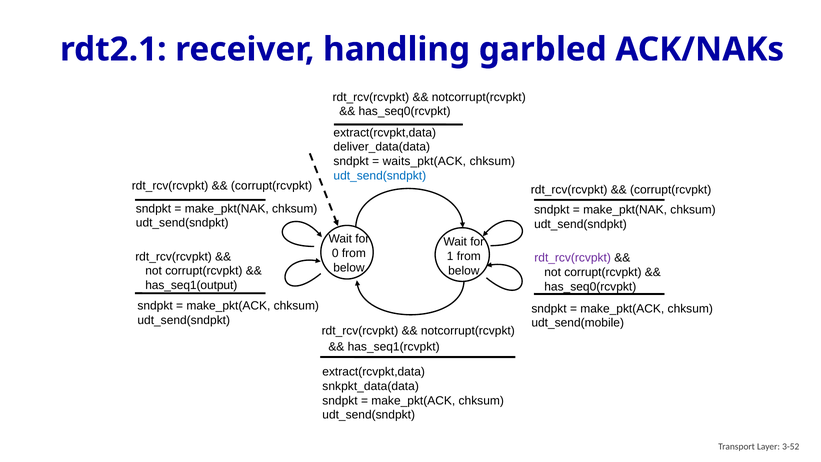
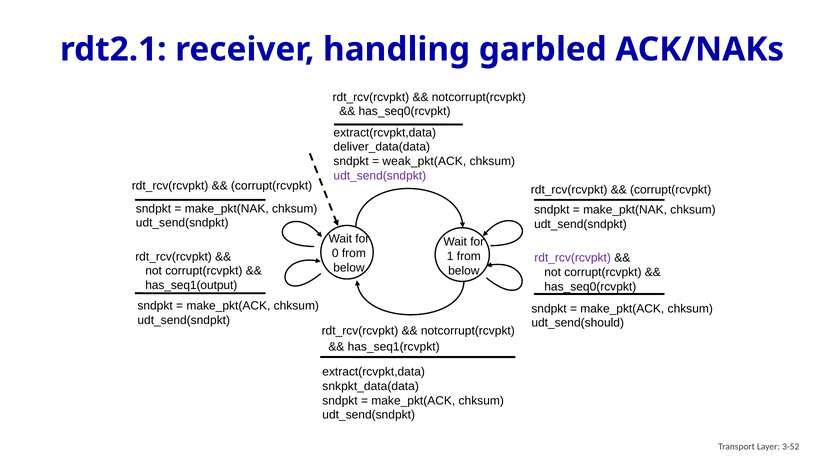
waits_pkt(ACK: waits_pkt(ACK -> weak_pkt(ACK
udt_send(sndpkt at (380, 176) colour: blue -> purple
udt_send(mobile: udt_send(mobile -> udt_send(should
